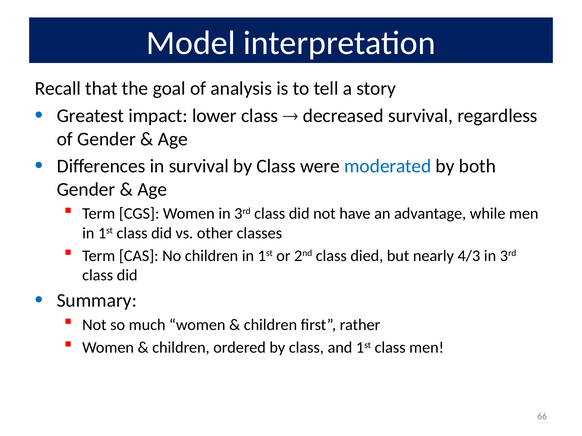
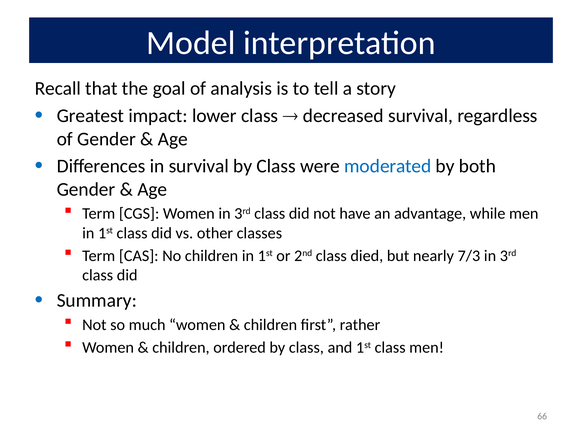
4/3: 4/3 -> 7/3
